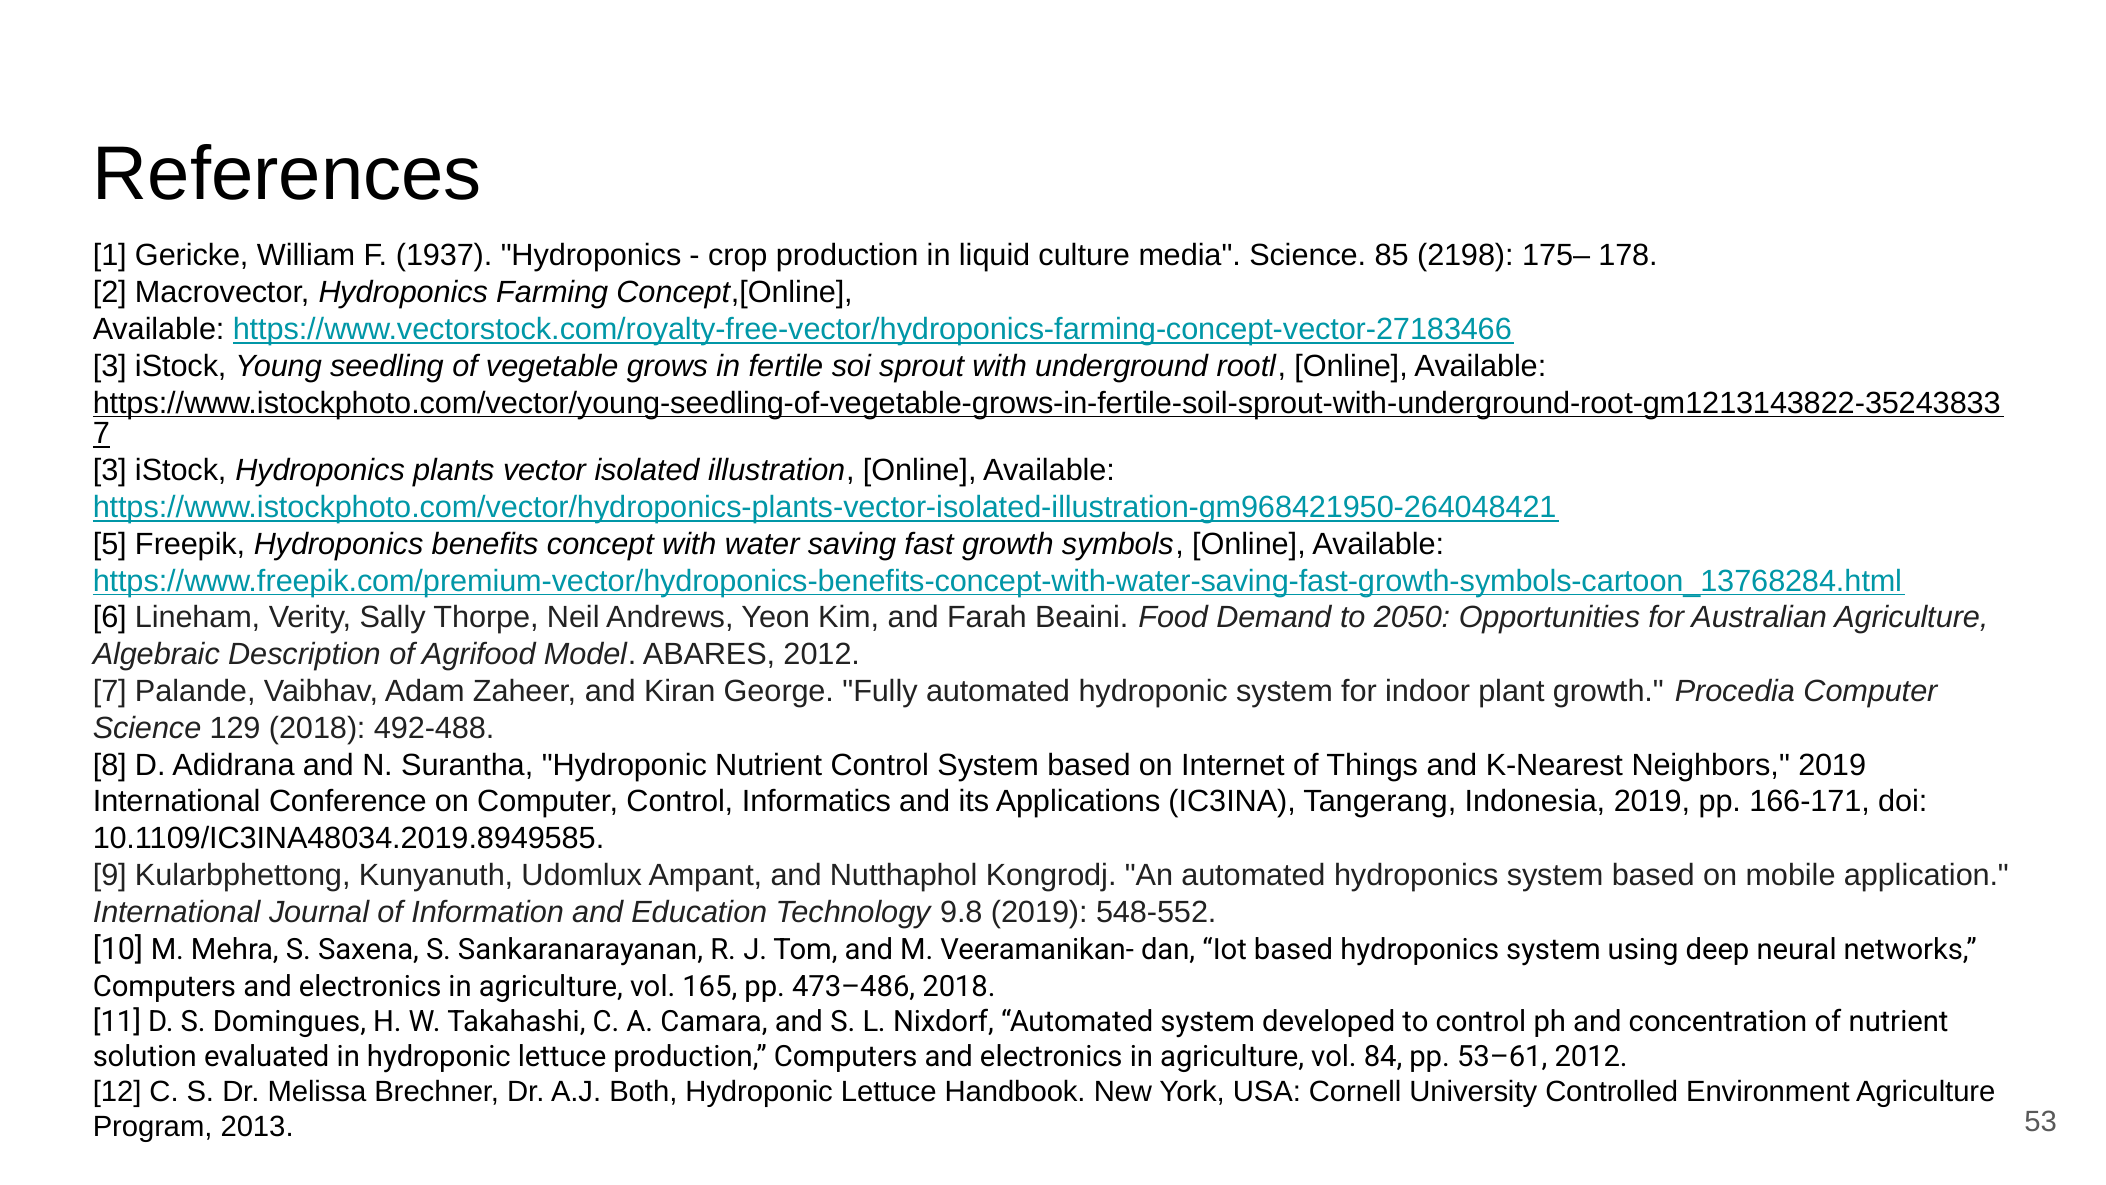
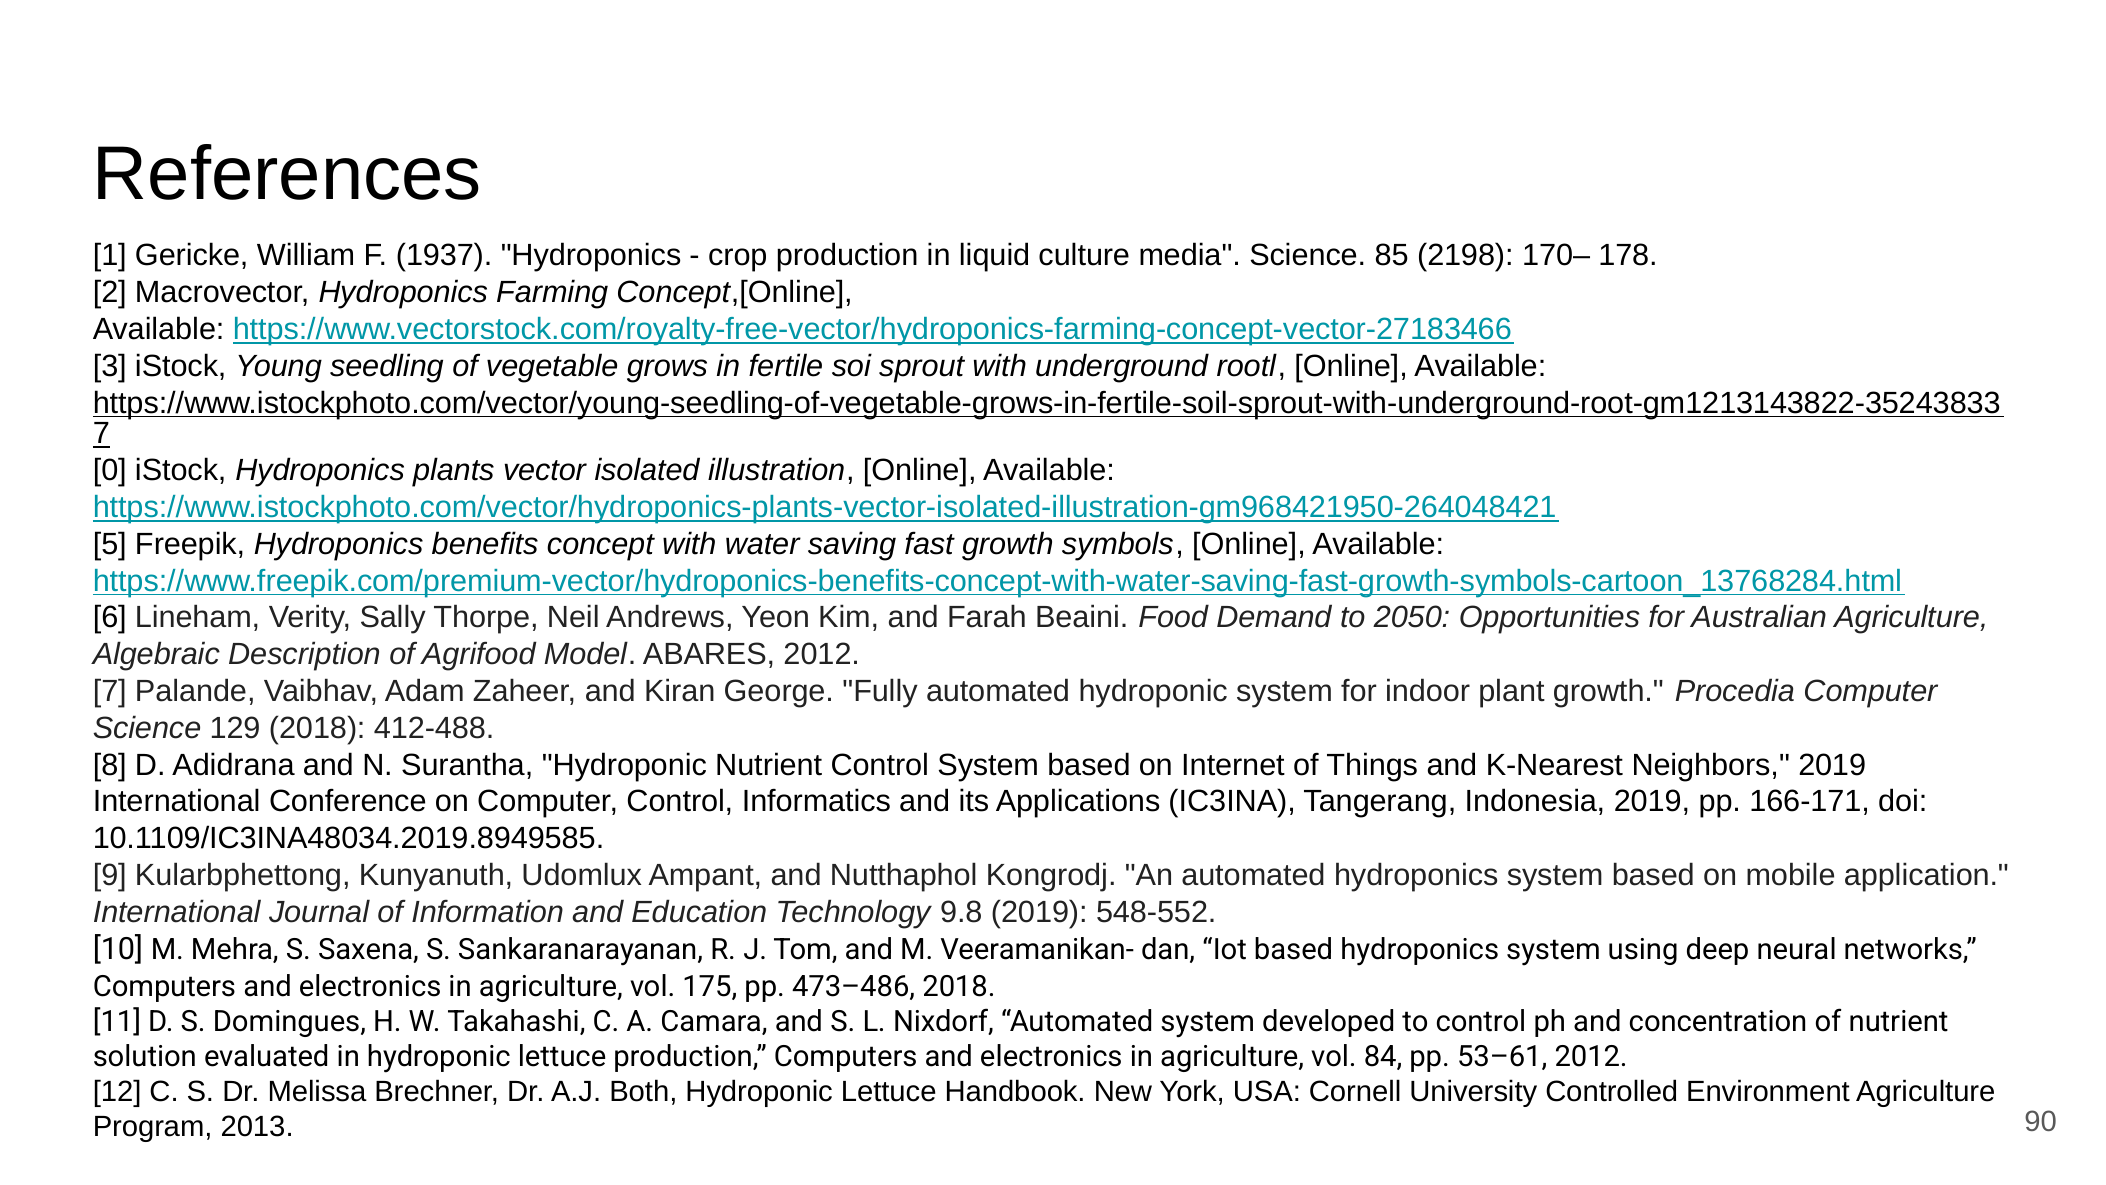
175–: 175– -> 170–
3 at (110, 470): 3 -> 0
492-488: 492-488 -> 412-488
165: 165 -> 175
53: 53 -> 90
